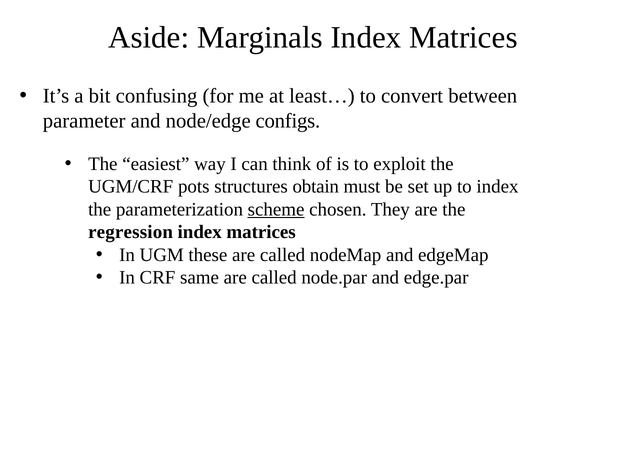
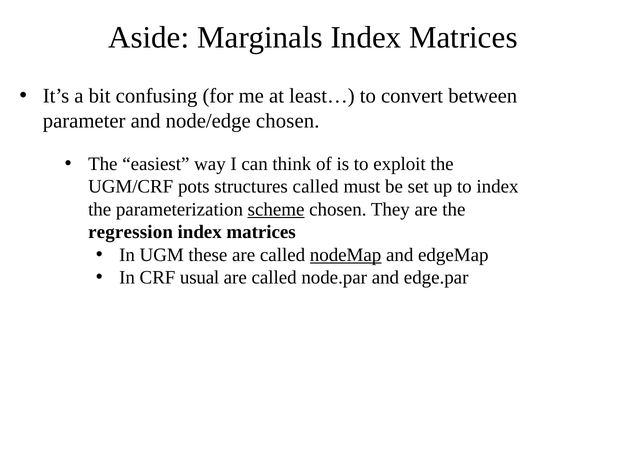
node/edge configs: configs -> chosen
structures obtain: obtain -> called
nodeMap underline: none -> present
same: same -> usual
